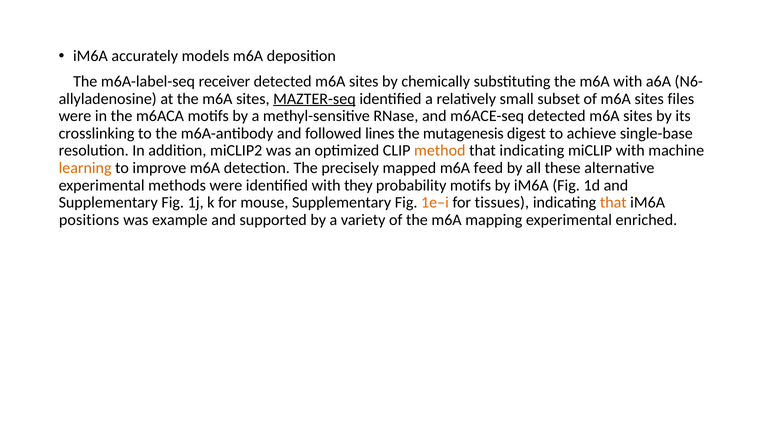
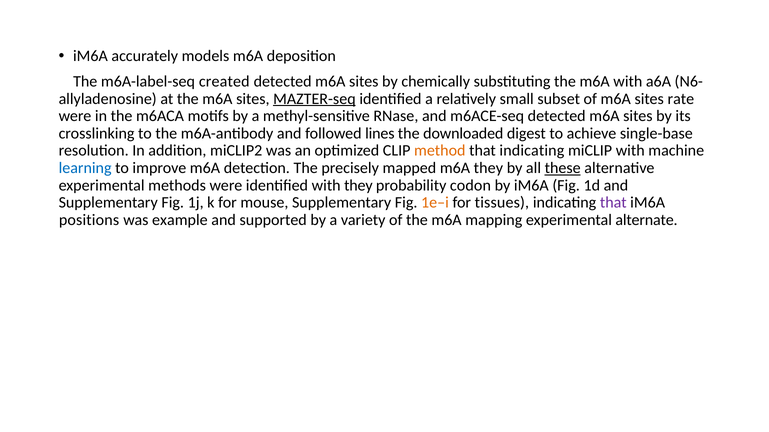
receiver: receiver -> created
files: files -> rate
mutagenesis: mutagenesis -> downloaded
learning colour: orange -> blue
m6A feed: feed -> they
these underline: none -> present
probability motifs: motifs -> codon
that at (613, 203) colour: orange -> purple
enriched: enriched -> alternate
